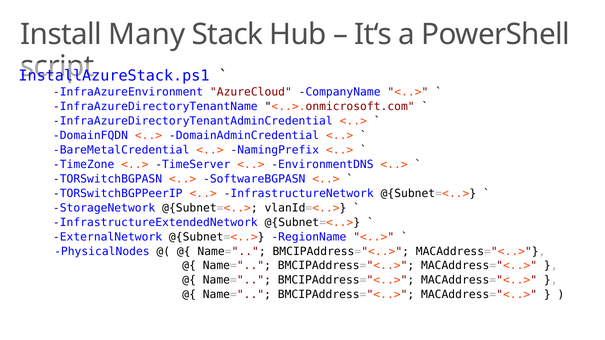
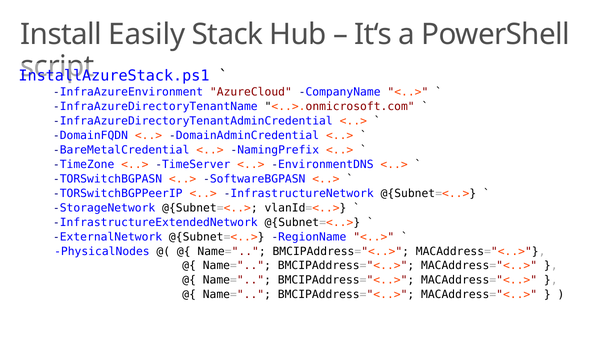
Many: Many -> Easily
